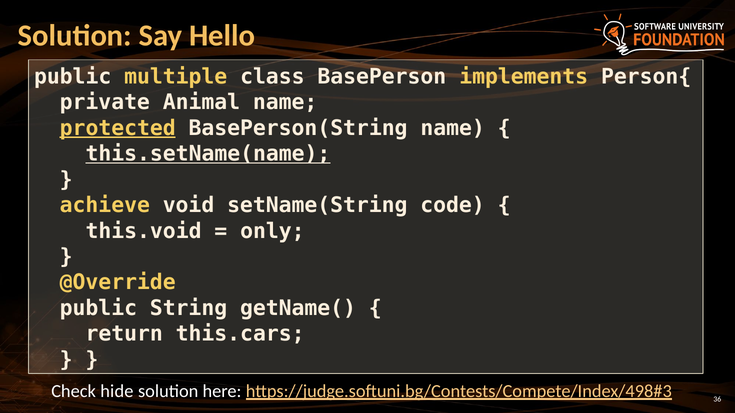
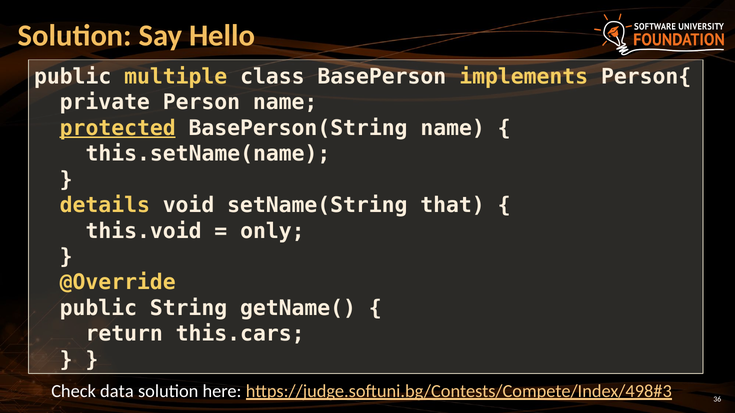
Animal: Animal -> Person
this.setName(name underline: present -> none
achieve: achieve -> details
code: code -> that
hide: hide -> data
